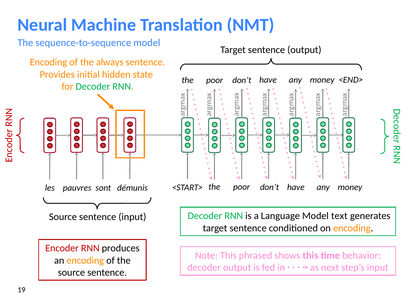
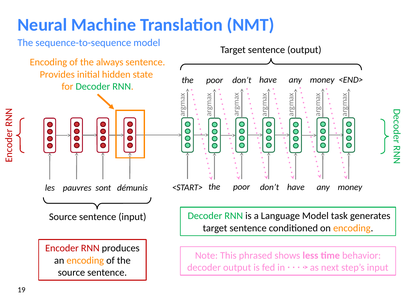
text: text -> task
shows this: this -> less
